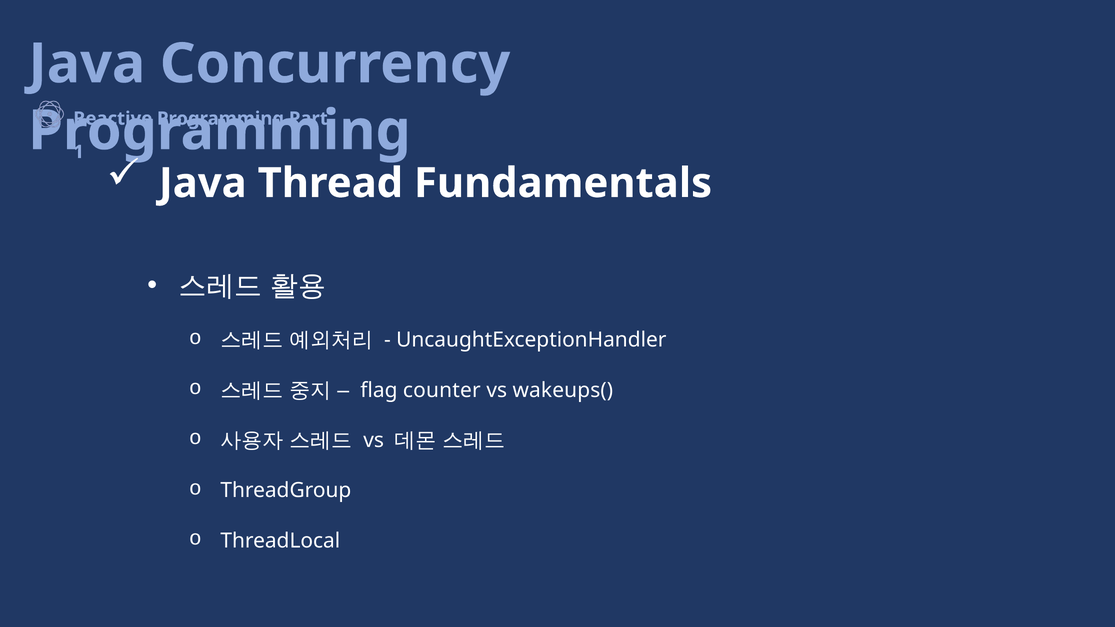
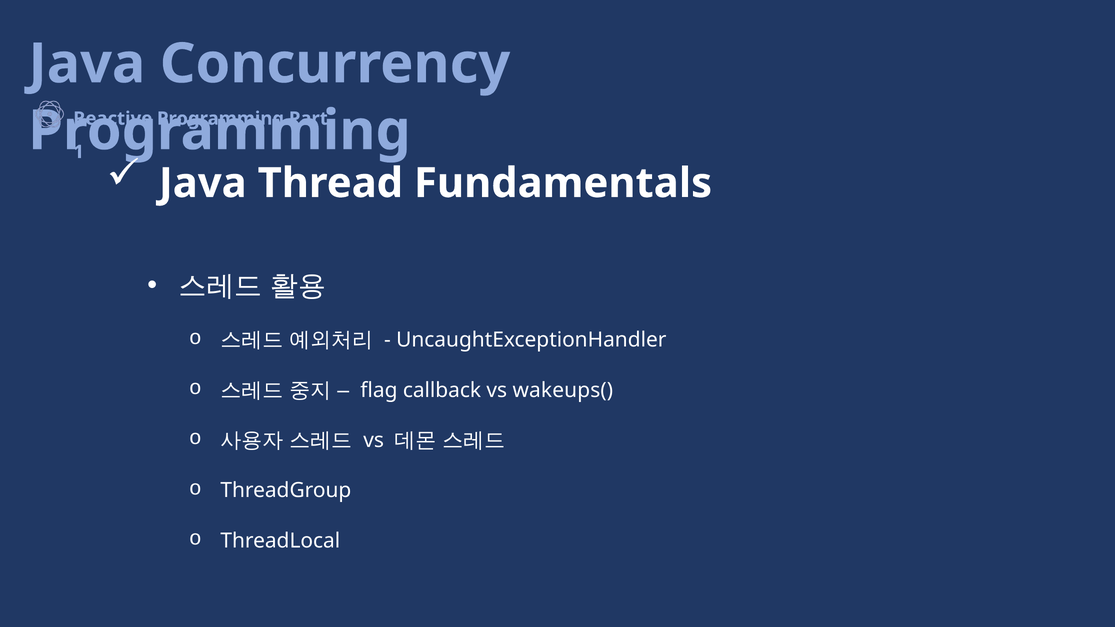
counter: counter -> callback
